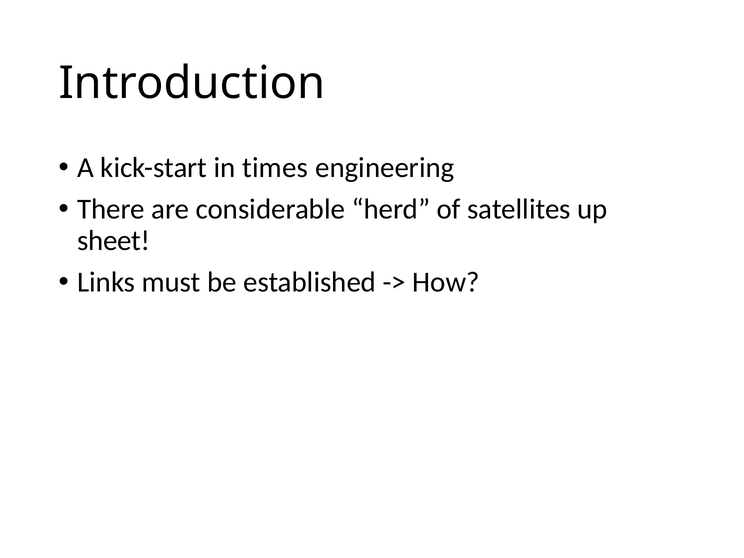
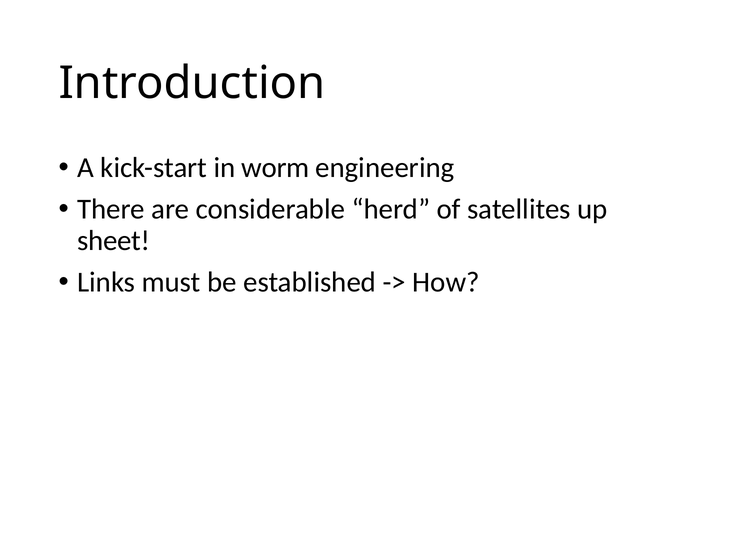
times: times -> worm
